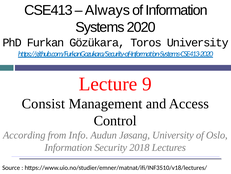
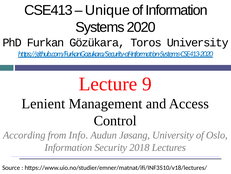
Always: Always -> Unique
Consist: Consist -> Lenient
